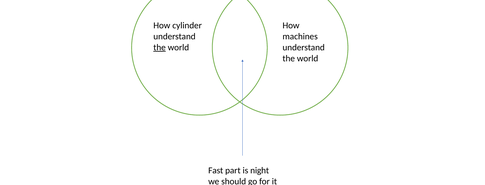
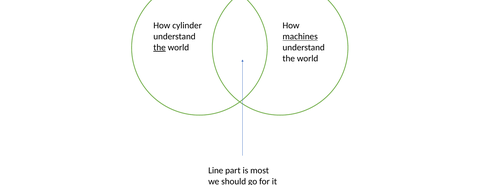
machines underline: none -> present
Fast: Fast -> Line
night: night -> most
